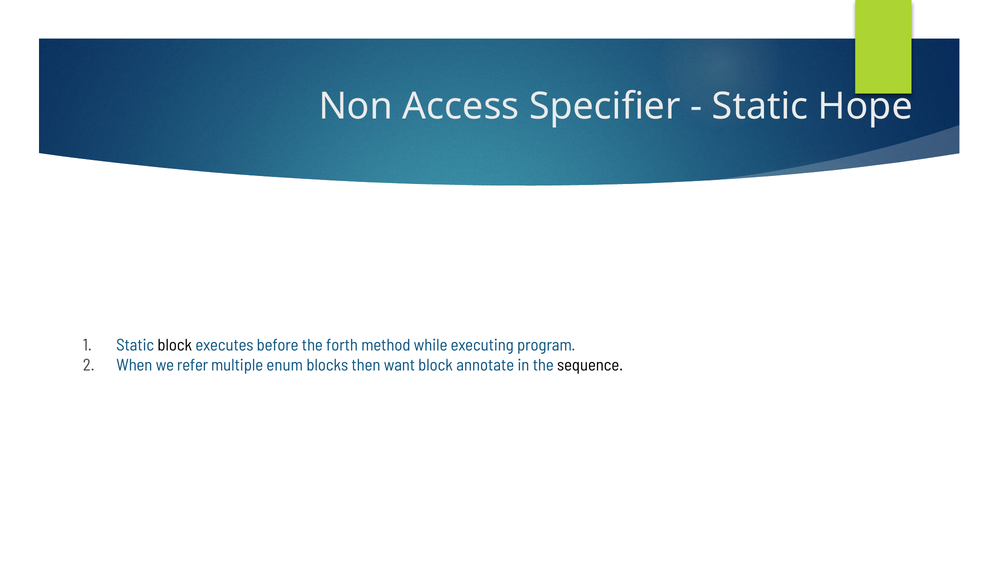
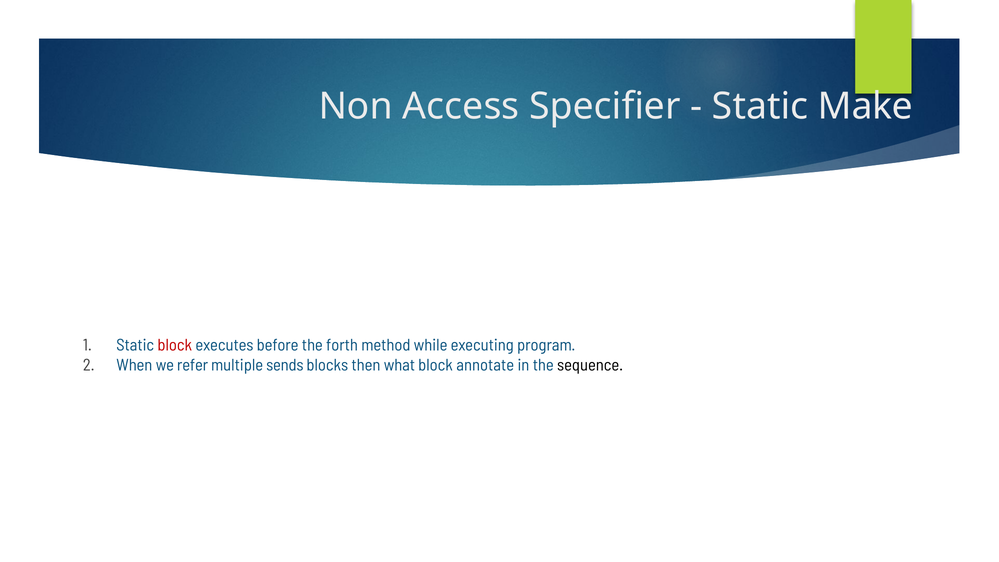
Hope: Hope -> Make
block at (175, 345) colour: black -> red
enum: enum -> sends
want: want -> what
